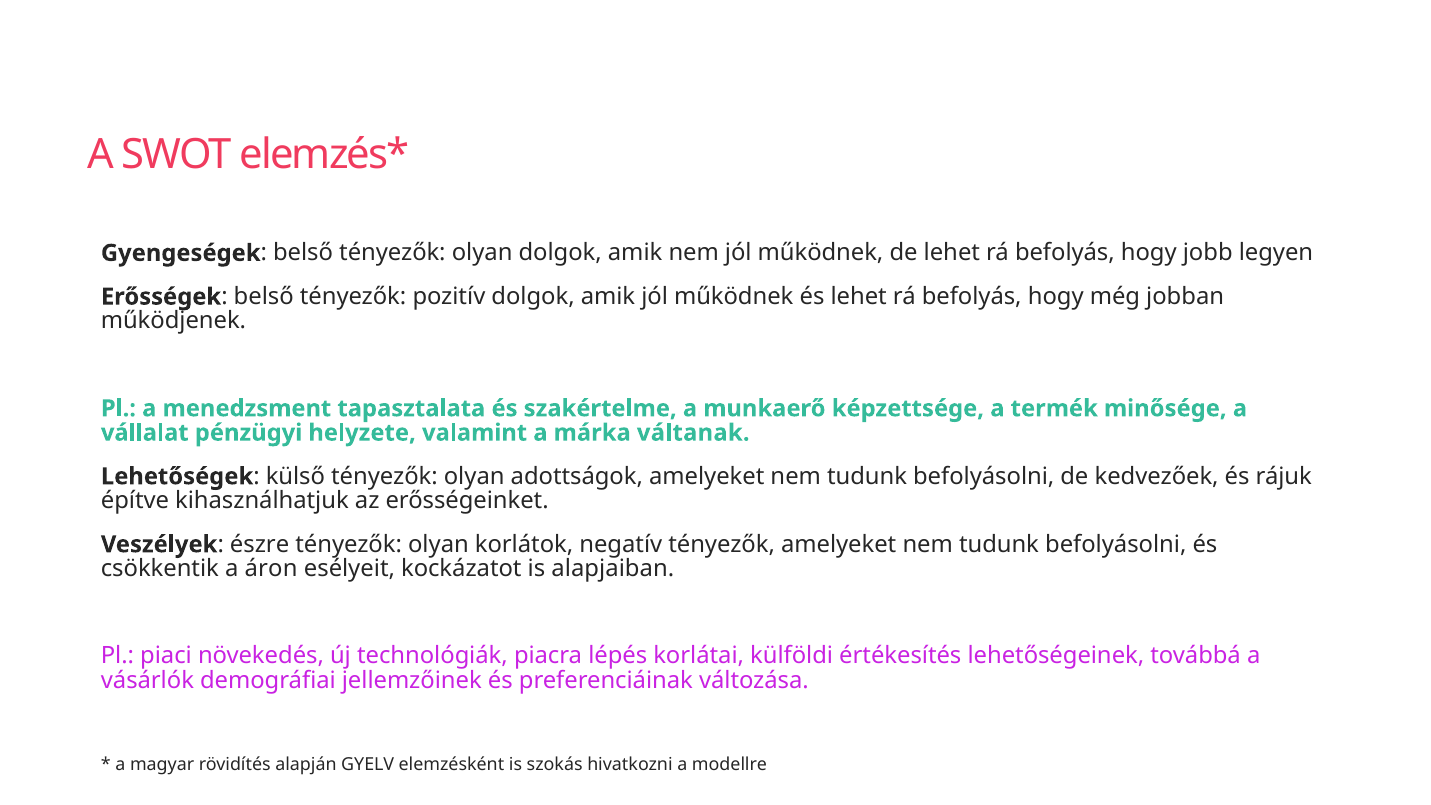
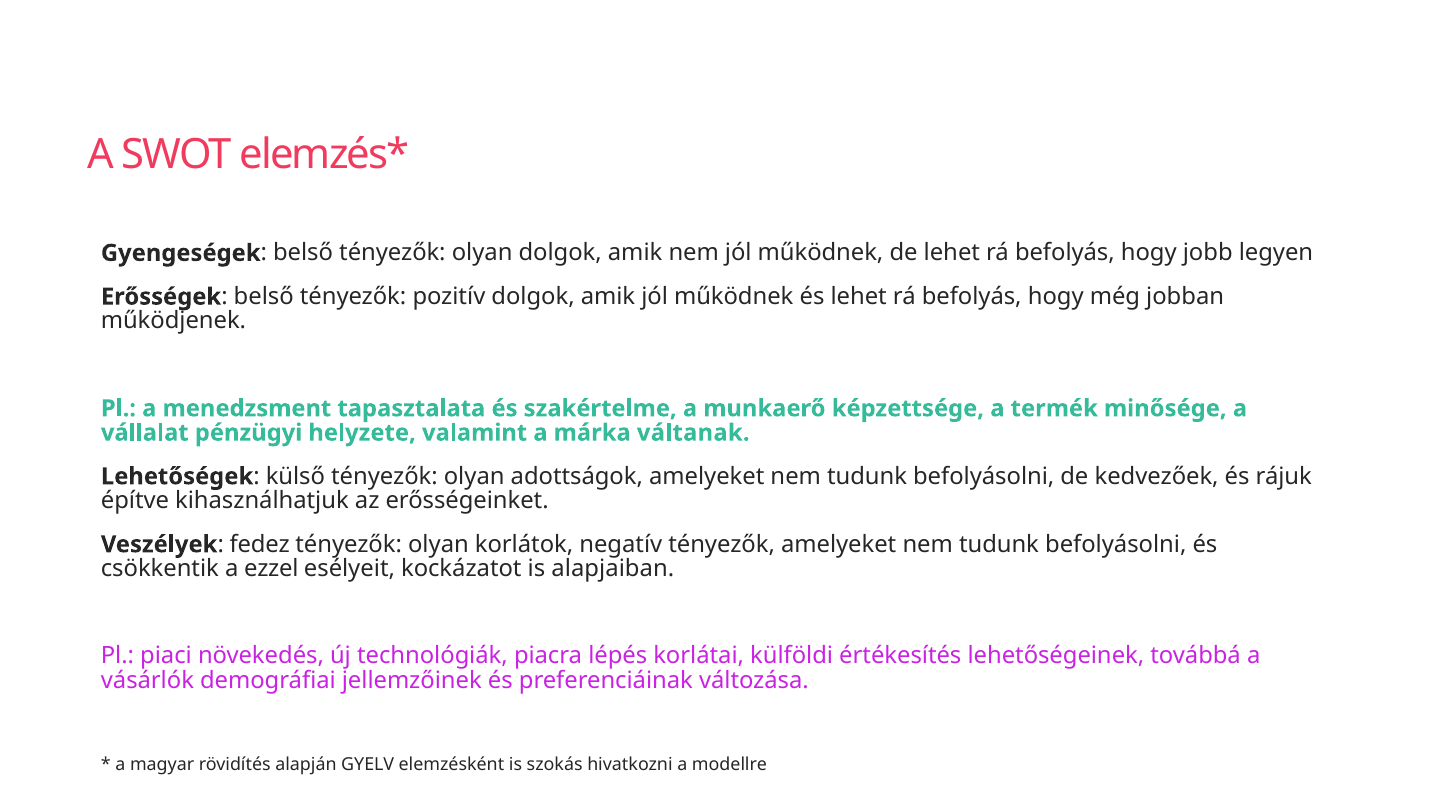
észre: észre -> fedez
áron: áron -> ezzel
